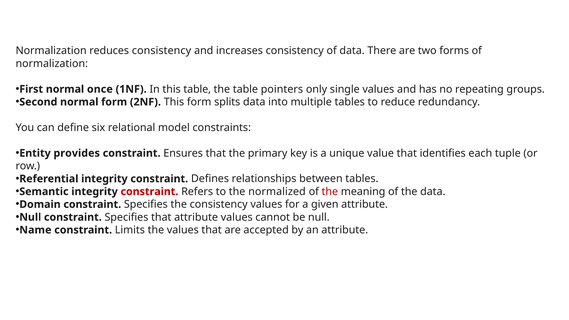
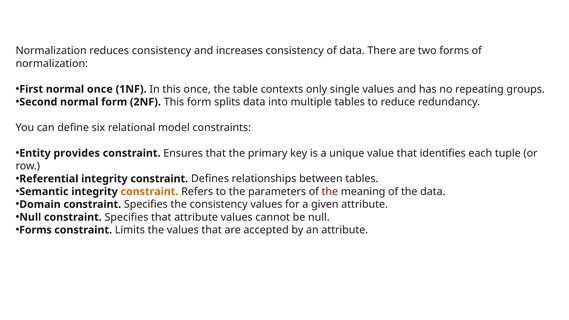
this table: table -> once
pointers: pointers -> contexts
constraint at (149, 192) colour: red -> orange
normalized: normalized -> parameters
Name at (35, 230): Name -> Forms
